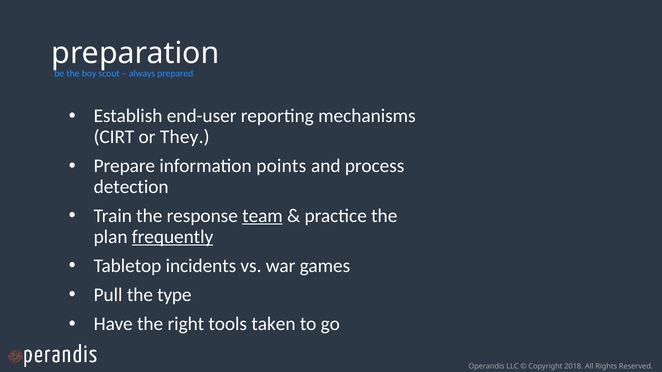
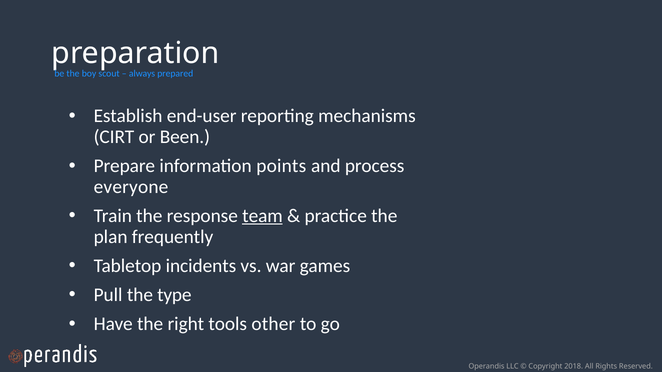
They: They -> Been
detection: detection -> everyone
frequently underline: present -> none
taken: taken -> other
